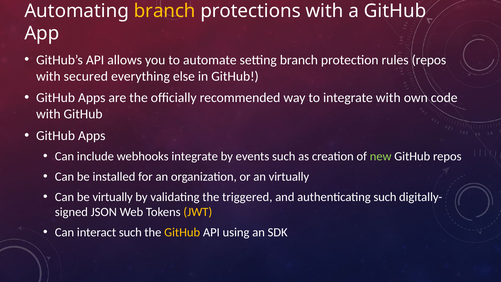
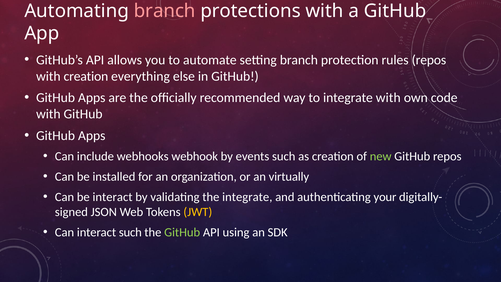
branch at (165, 11) colour: yellow -> pink
with secured: secured -> creation
webhooks integrate: integrate -> webhook
be virtually: virtually -> interact
the triggered: triggered -> integrate
authenticating such: such -> your
GitHub at (182, 232) colour: yellow -> light green
